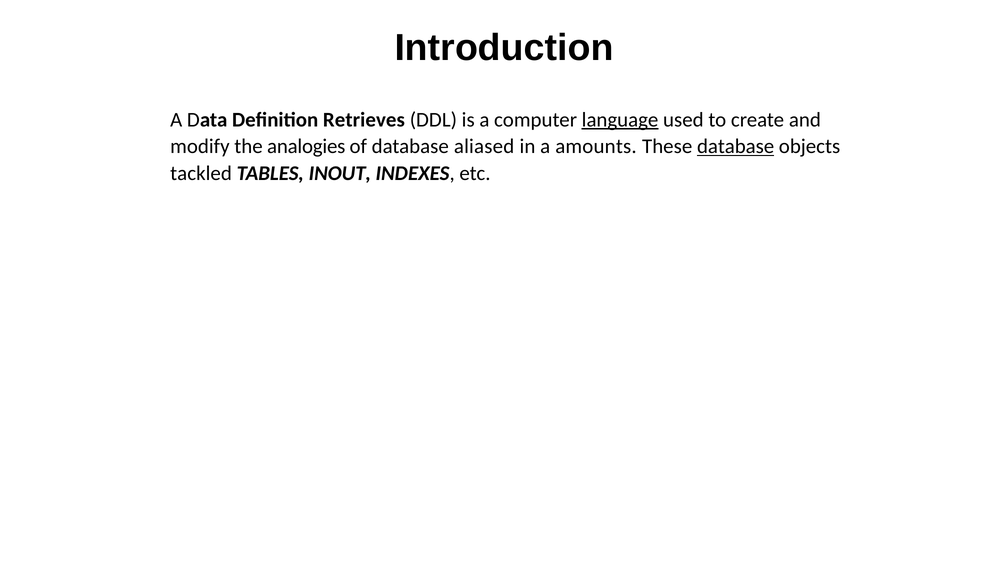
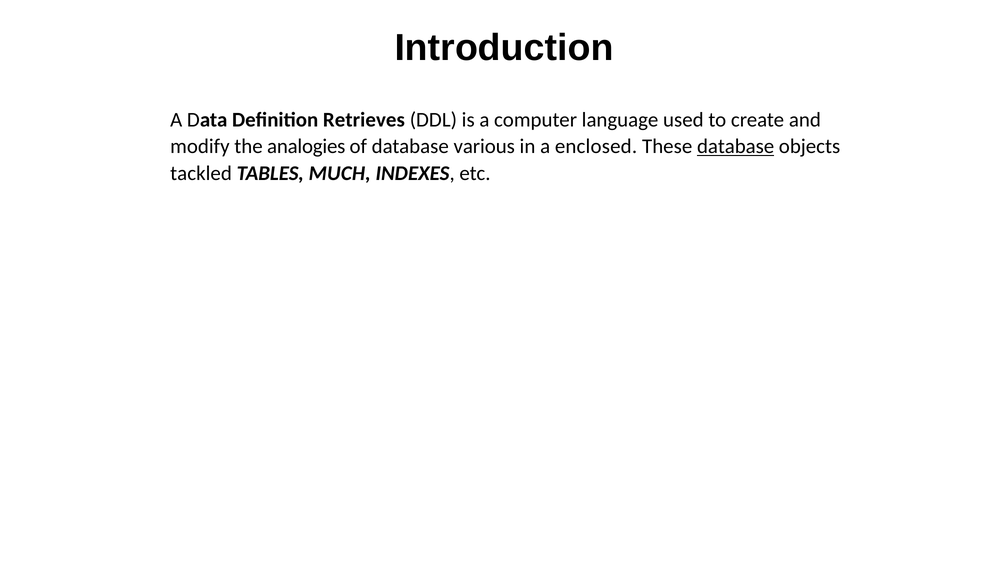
language underline: present -> none
aliased: aliased -> various
amounts: amounts -> enclosed
INOUT: INOUT -> MUCH
